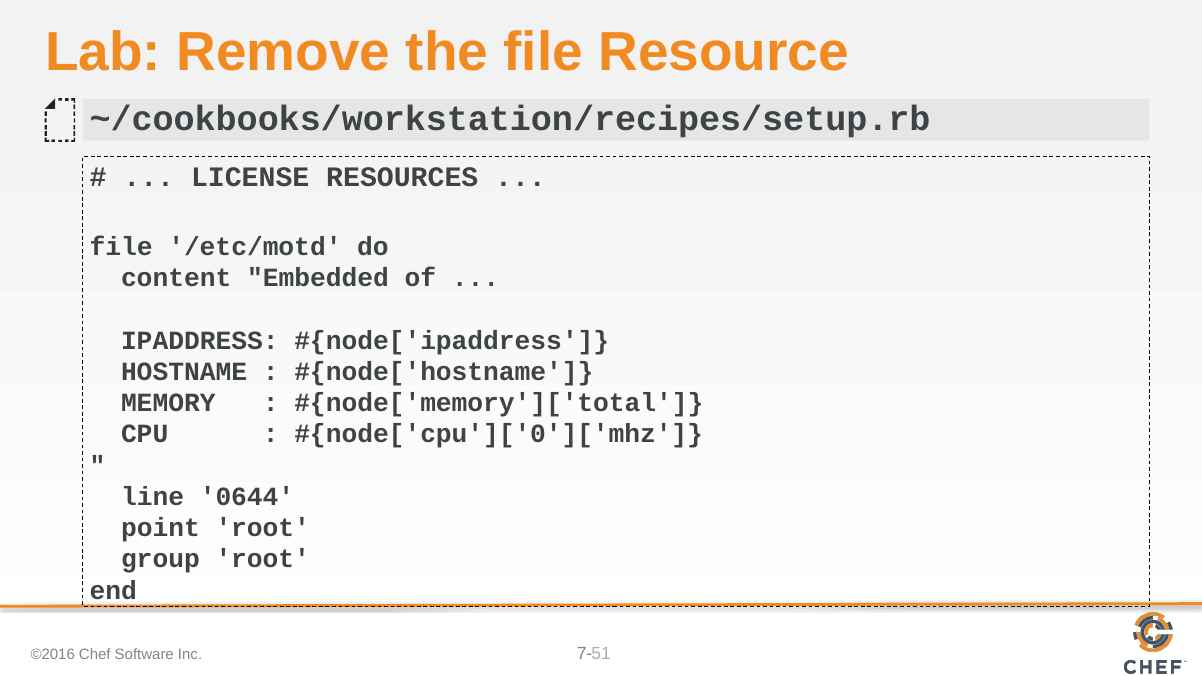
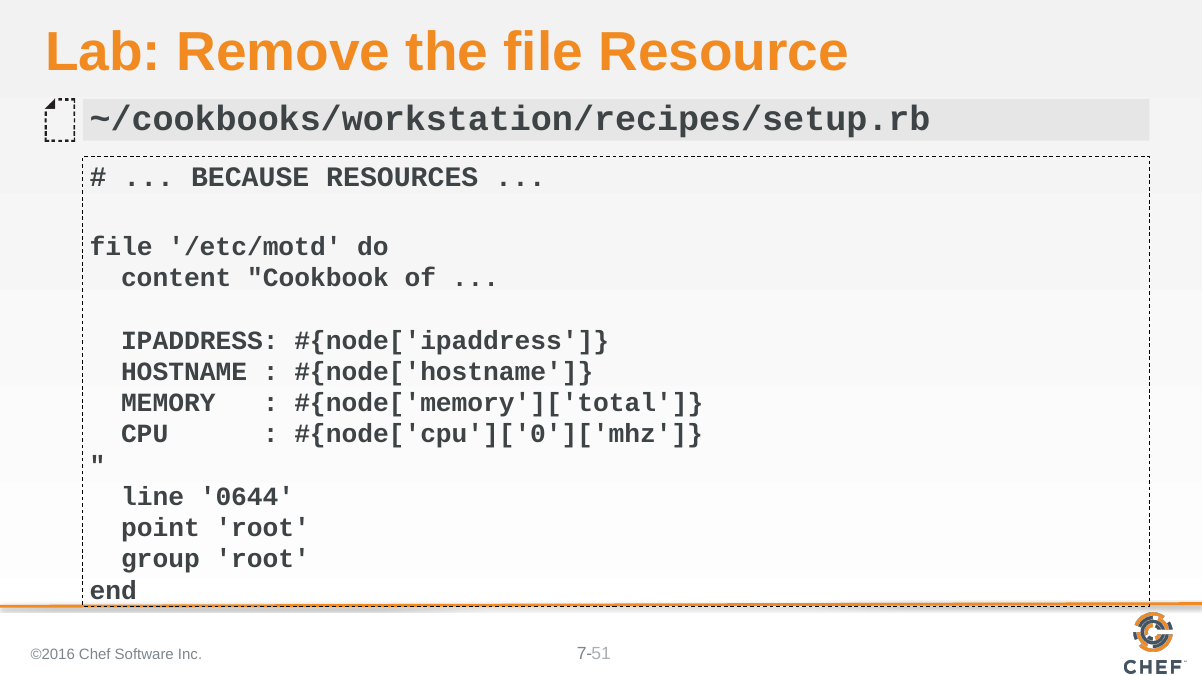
LICENSE: LICENSE -> BECAUSE
Embedded: Embedded -> Cookbook
